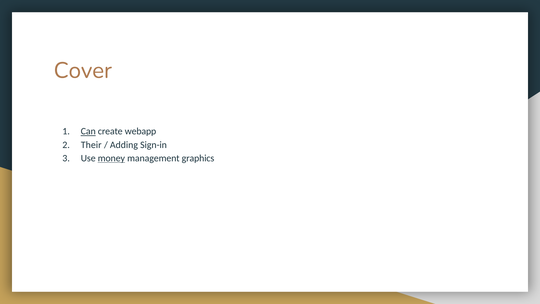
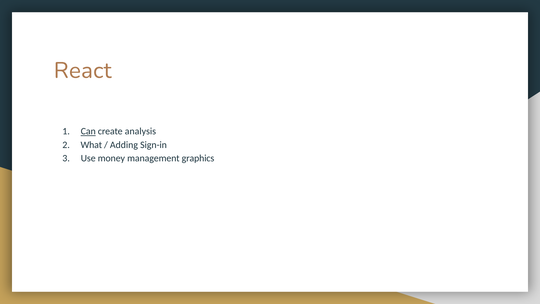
Cover: Cover -> React
webapp: webapp -> analysis
Their: Their -> What
money underline: present -> none
